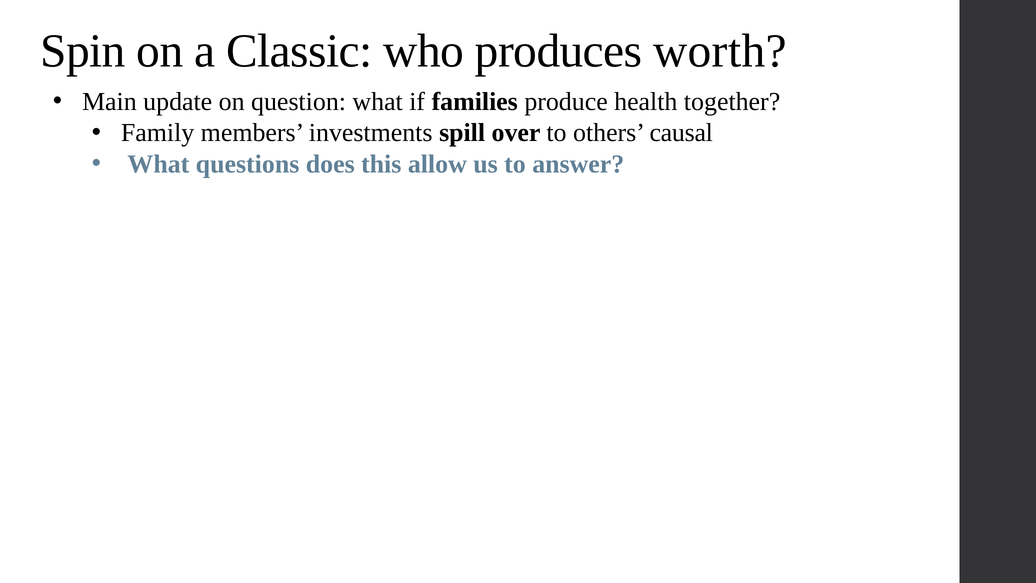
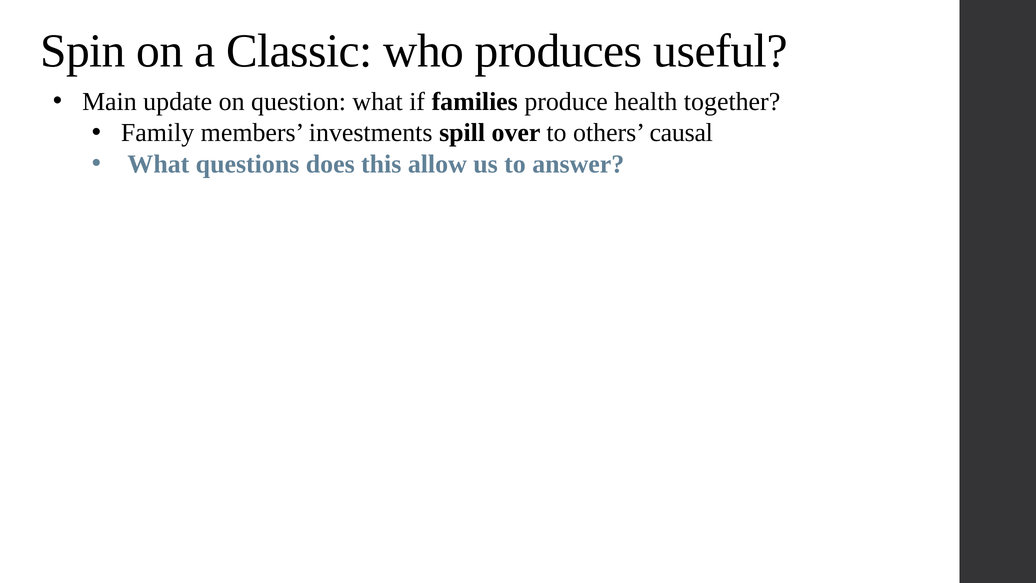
worth: worth -> useful
